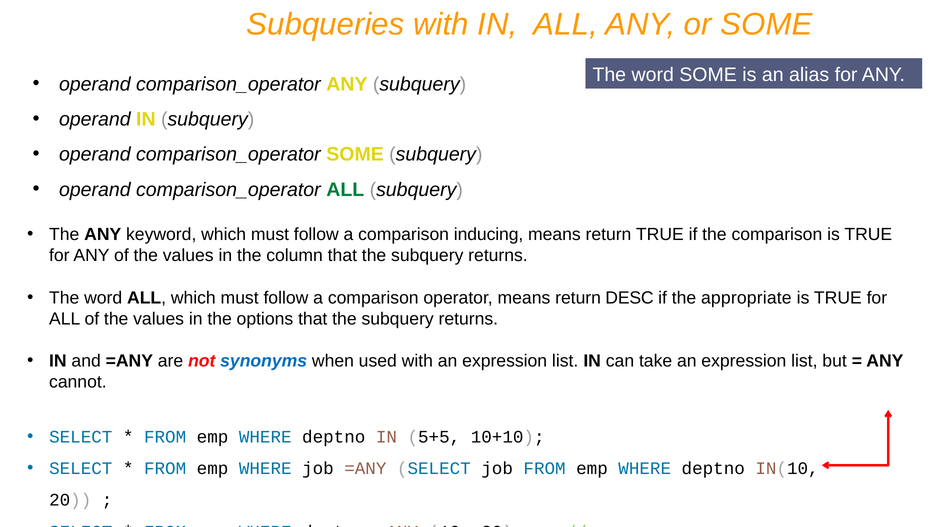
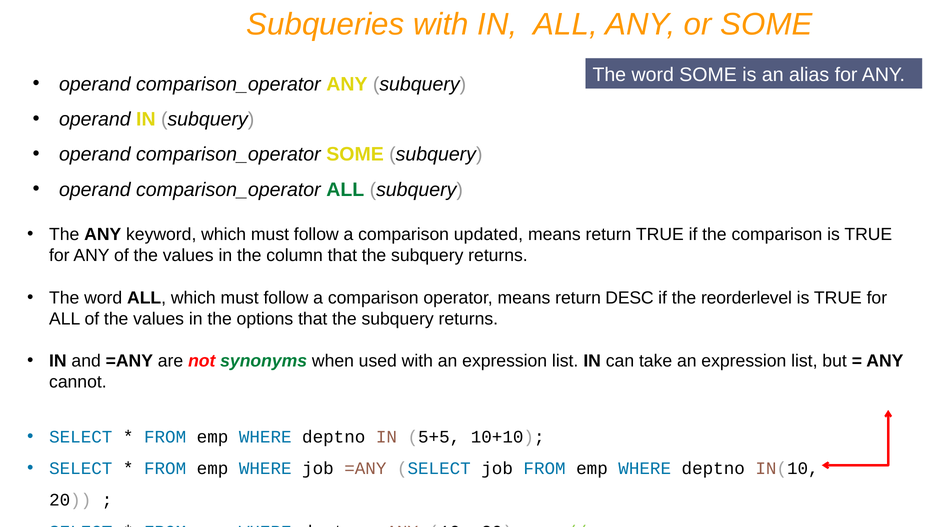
inducing: inducing -> updated
appropriate: appropriate -> reorderlevel
synonyms colour: blue -> green
